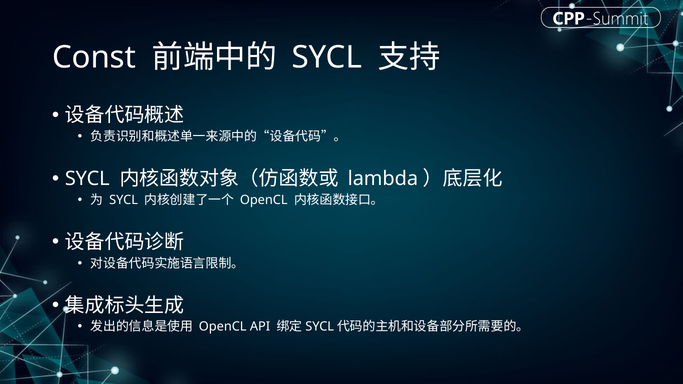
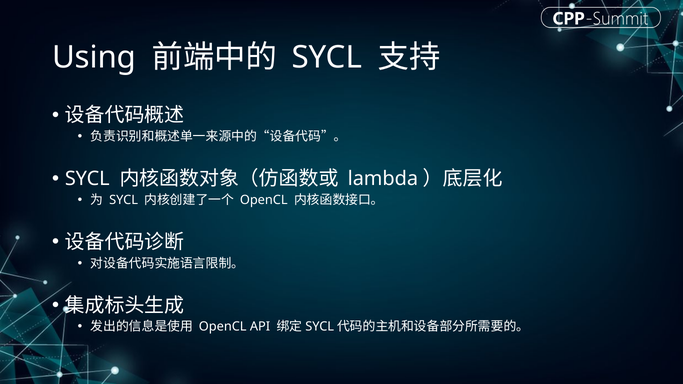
Const: Const -> Using
